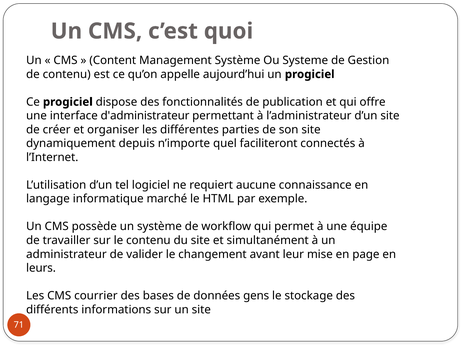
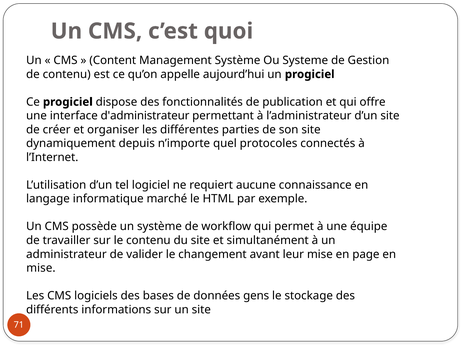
faciliteront: faciliteront -> protocoles
leurs at (41, 268): leurs -> mise
courrier: courrier -> logiciels
